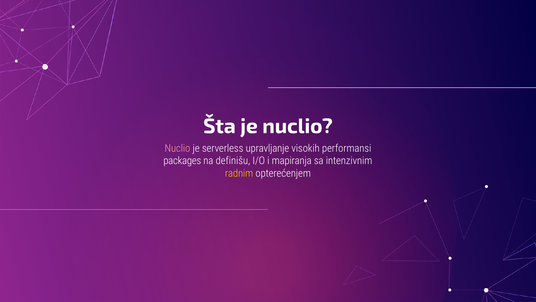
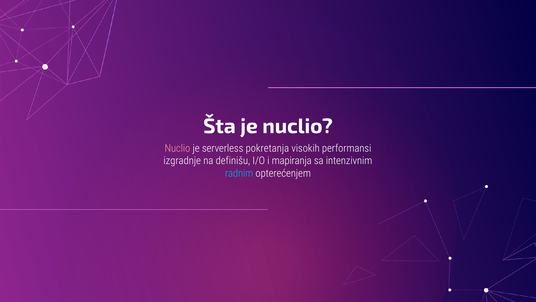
upravljanje: upravljanje -> pokretanja
packages: packages -> izgradnje
radnim colour: yellow -> light blue
